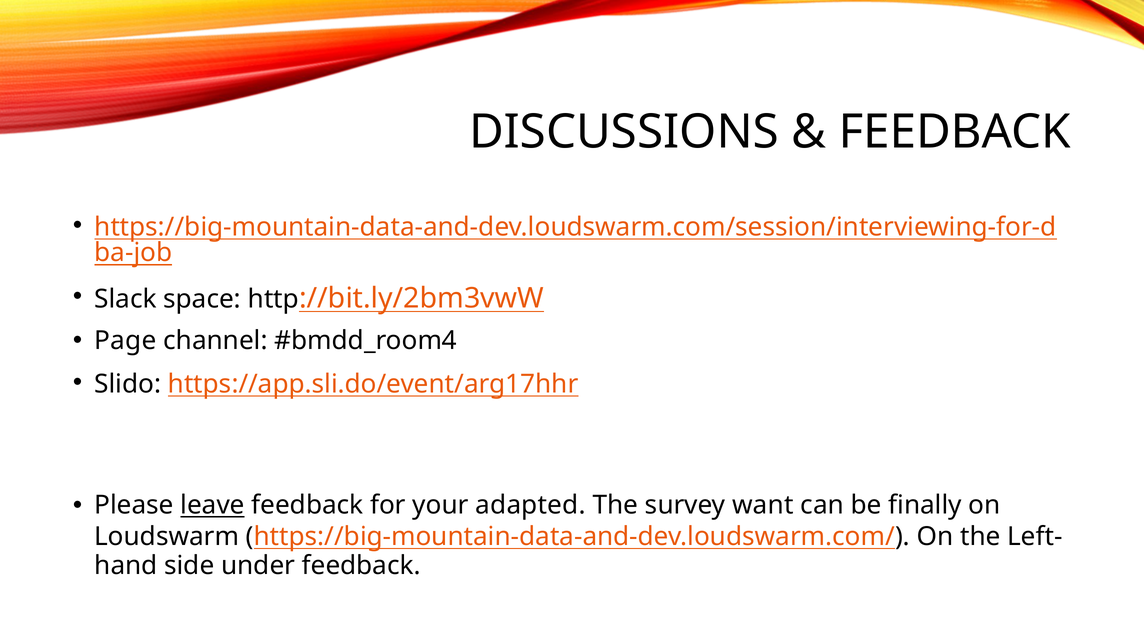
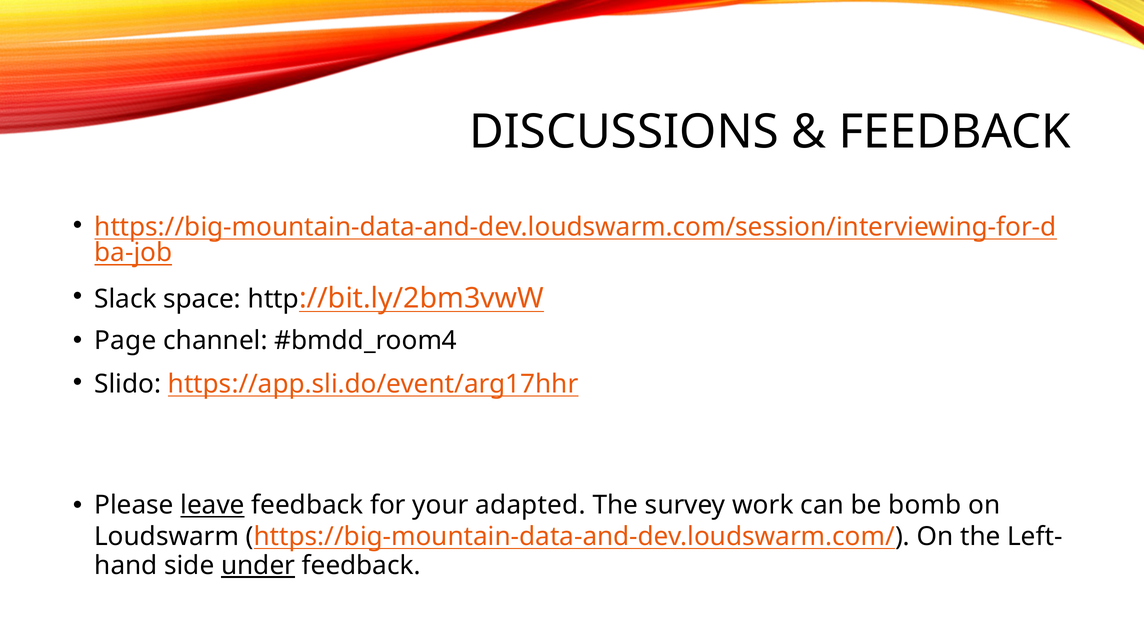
want: want -> work
finally: finally -> bomb
under underline: none -> present
